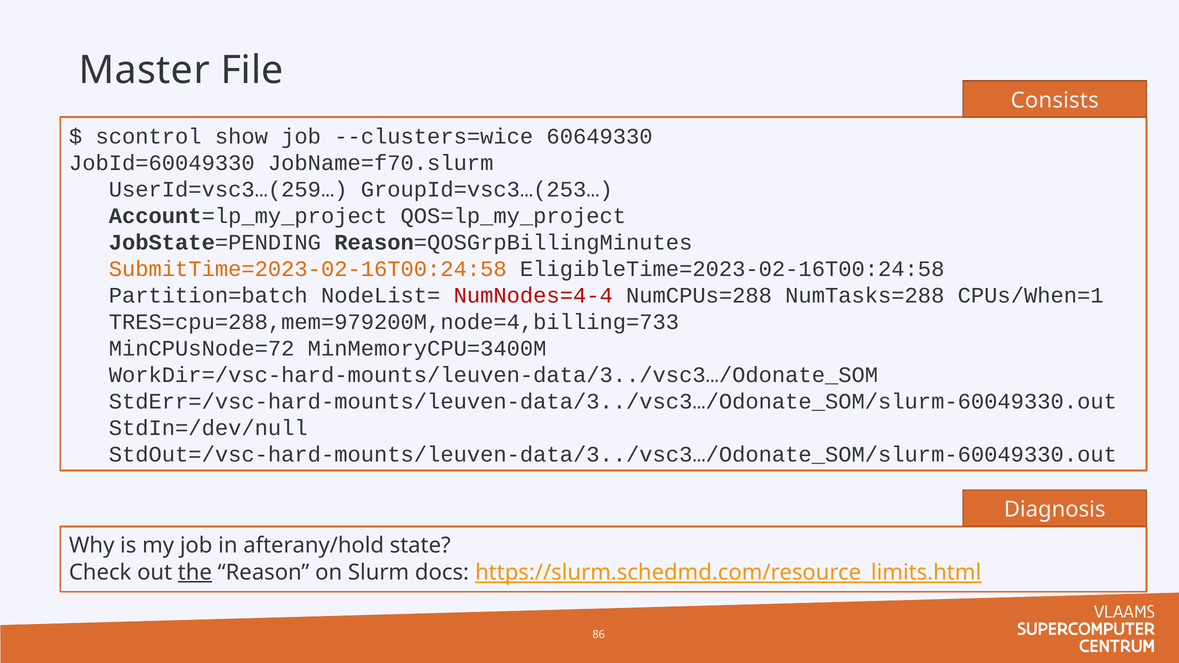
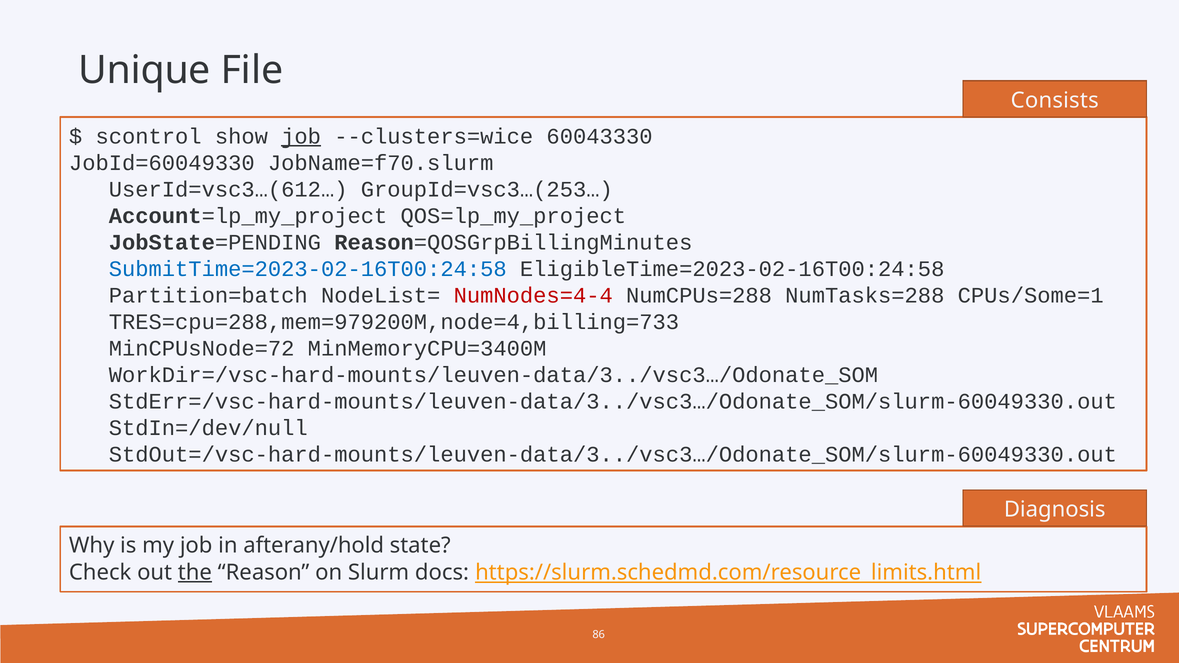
Master: Master -> Unique
job at (301, 136) underline: none -> present
60649330: 60649330 -> 60043330
UserId=vsc3…(259…: UserId=vsc3…(259… -> UserId=vsc3…(612…
SubmitTime=2023-02-16T00:24:58 colour: orange -> blue
CPUs/When=1: CPUs/When=1 -> CPUs/Some=1
